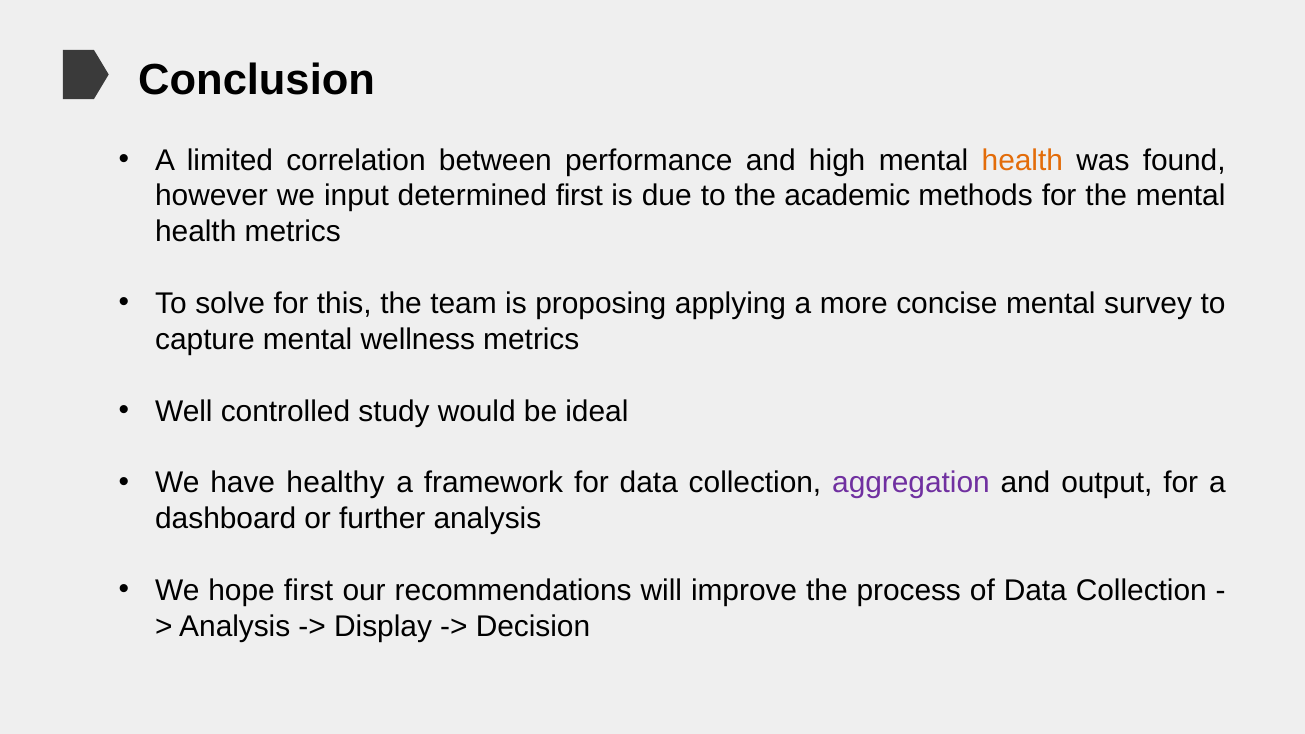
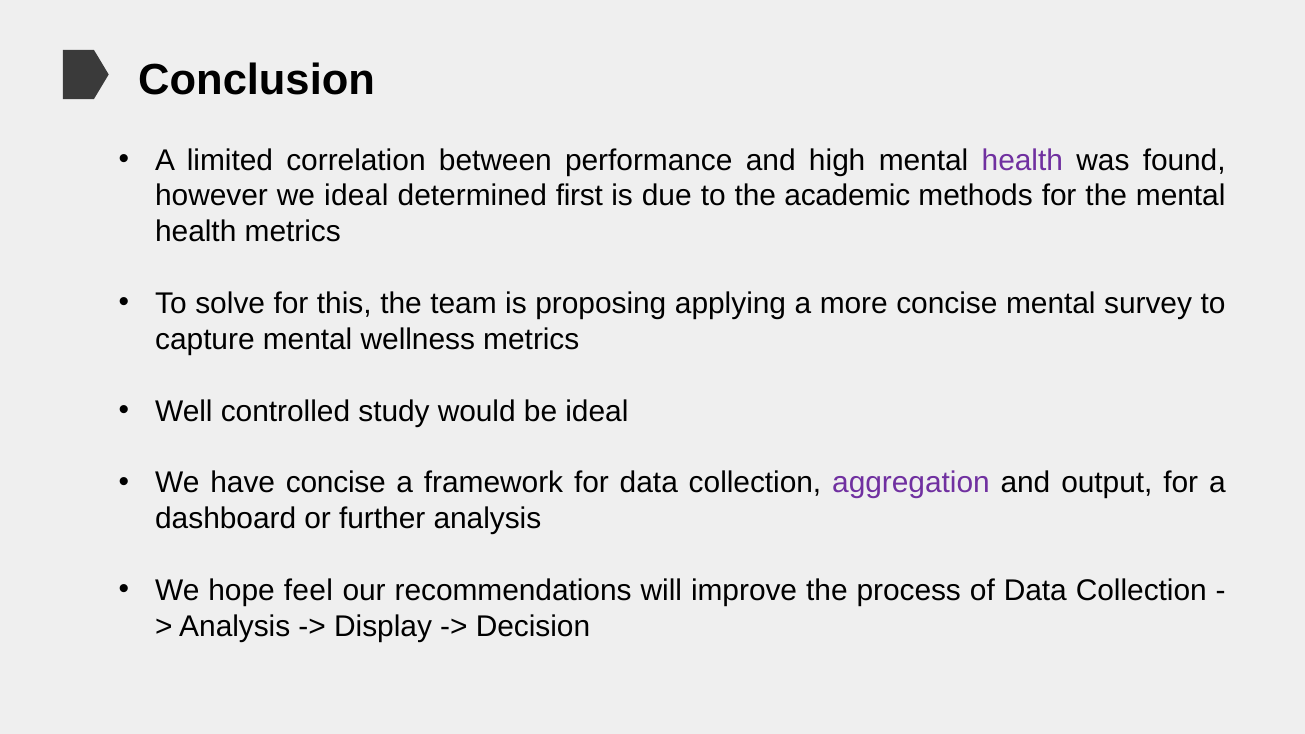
health at (1022, 160) colour: orange -> purple
we input: input -> ideal
have healthy: healthy -> concise
hope first: first -> feel
